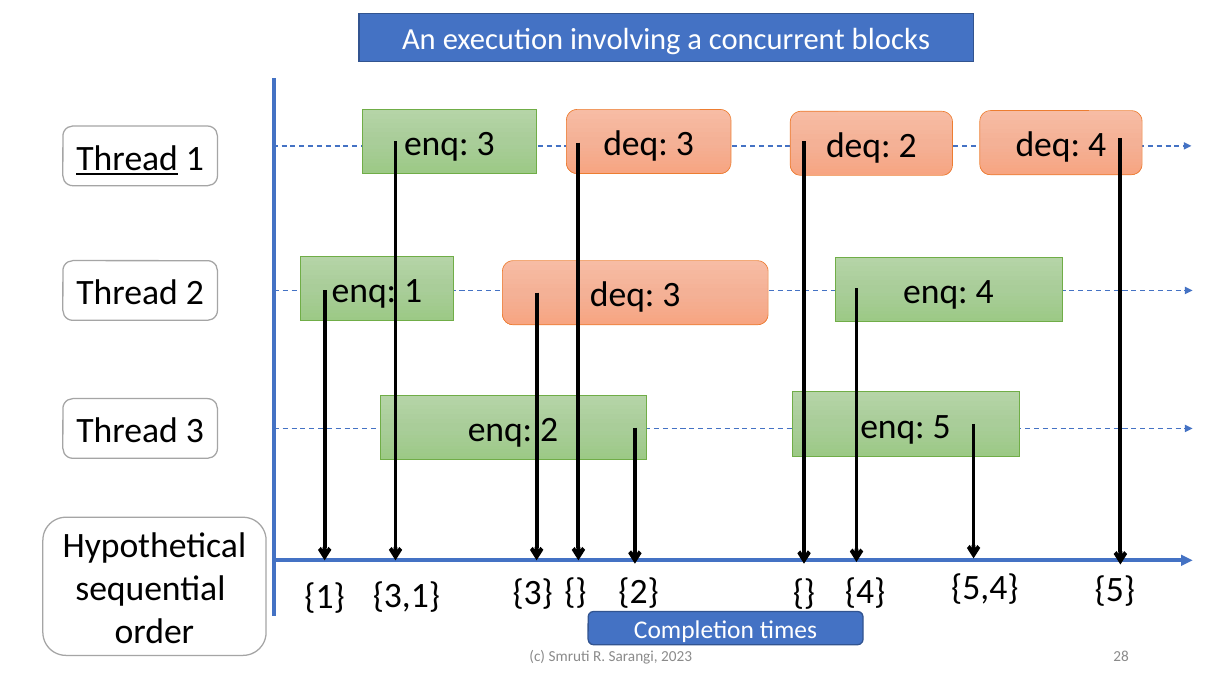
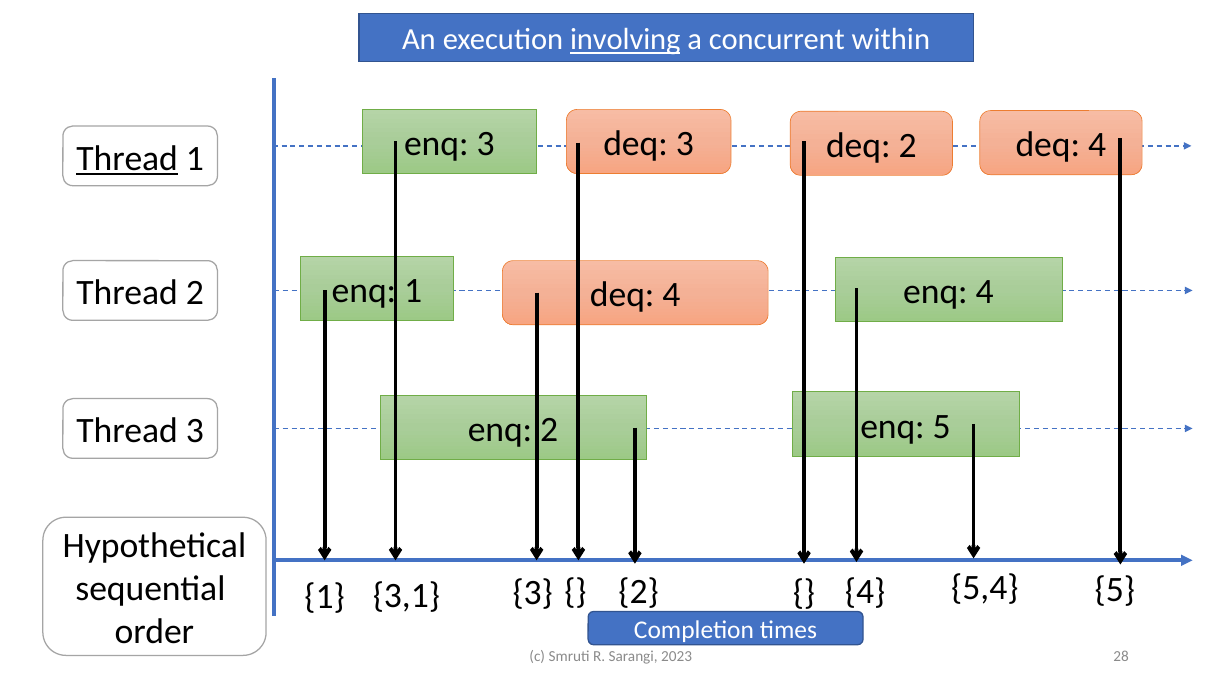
involving underline: none -> present
blocks: blocks -> within
3 at (671, 295): 3 -> 4
